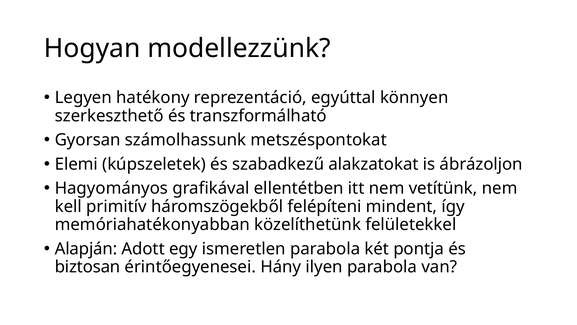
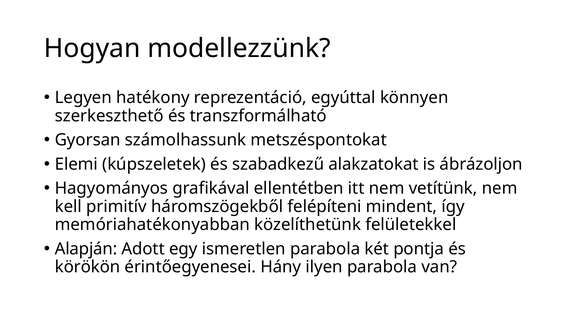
biztosan: biztosan -> körökön
